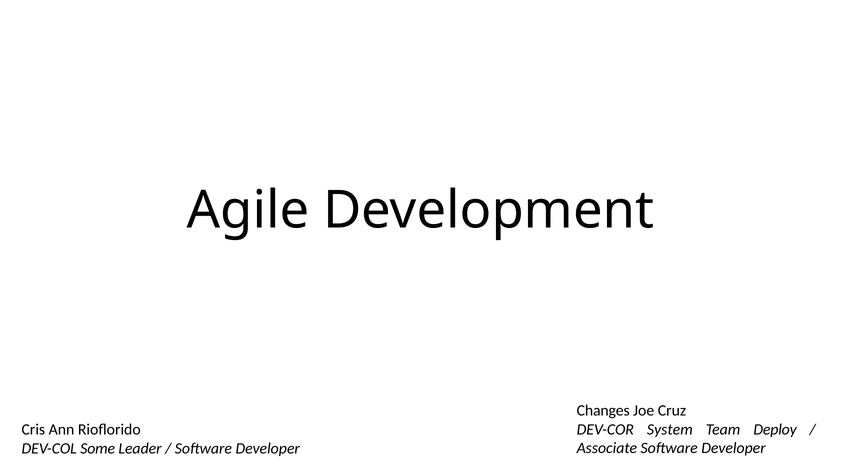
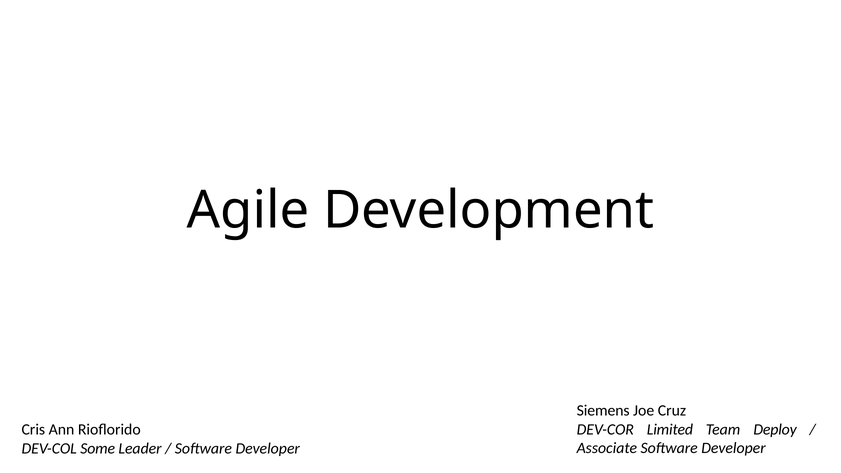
Changes: Changes -> Siemens
System: System -> Limited
